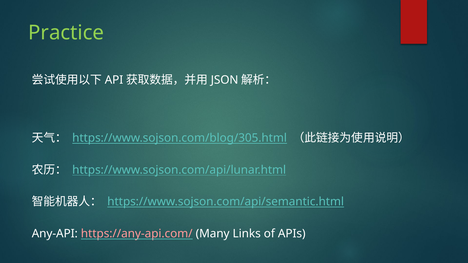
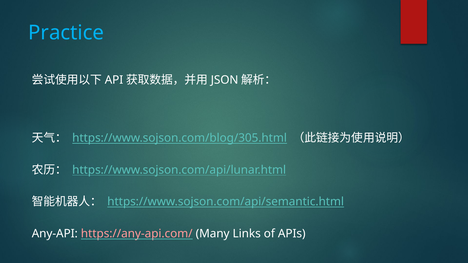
Practice colour: light green -> light blue
